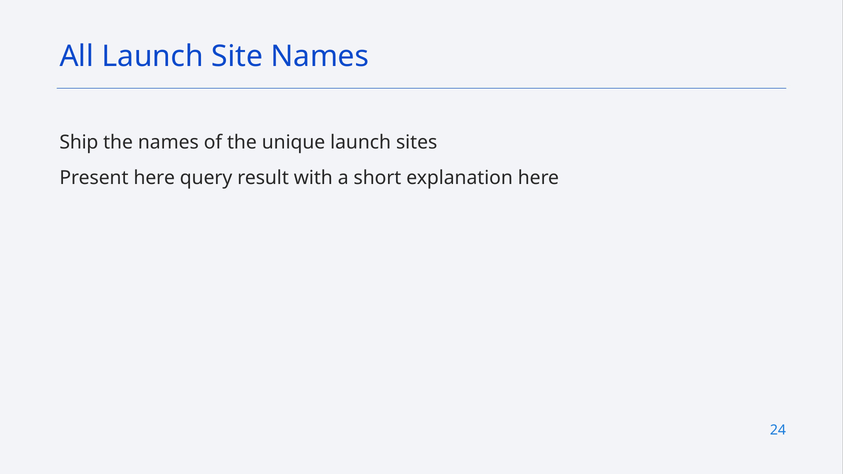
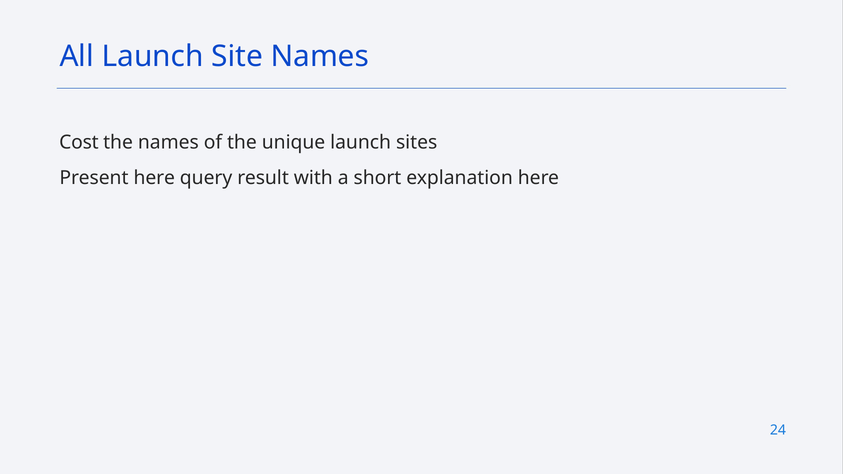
Ship: Ship -> Cost
